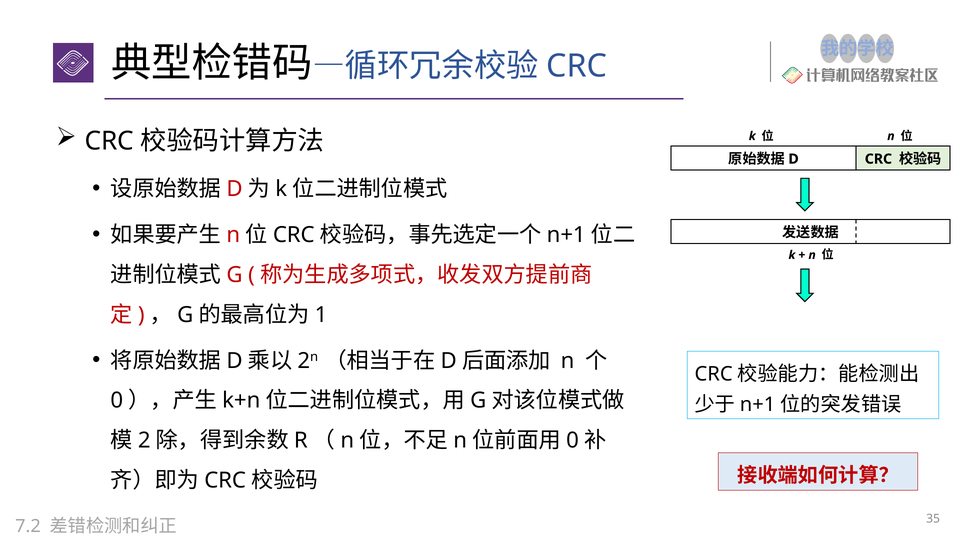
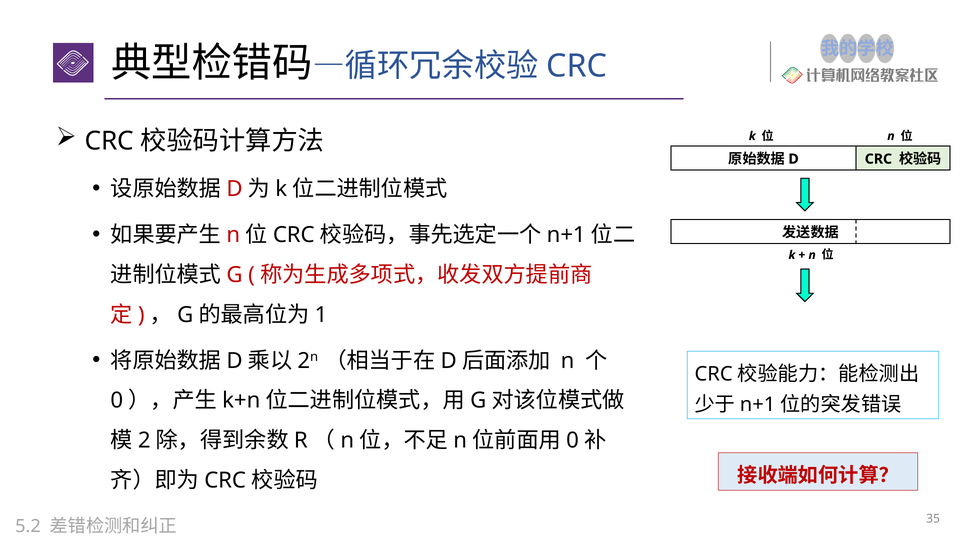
7.2: 7.2 -> 5.2
